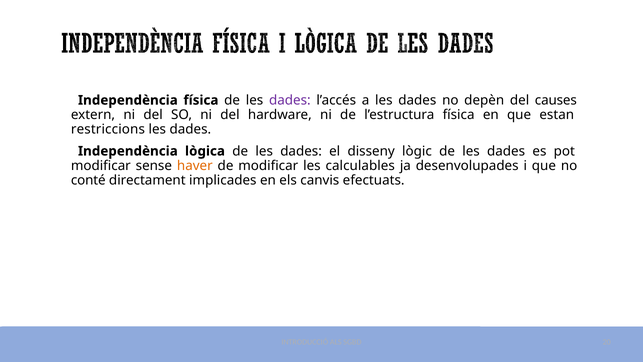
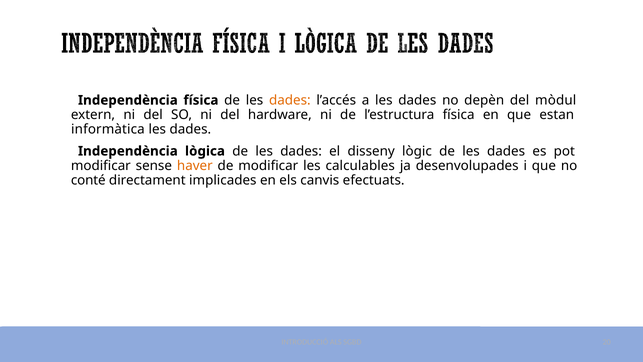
dades at (290, 100) colour: purple -> orange
causes: causes -> mòdul
restriccions: restriccions -> informàtica
